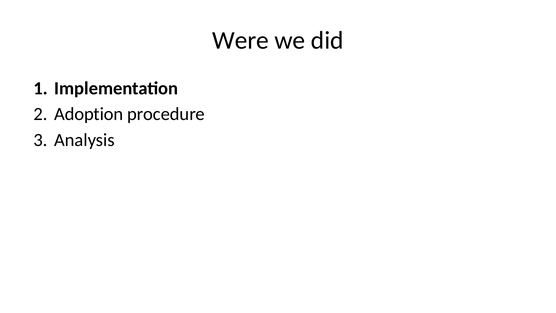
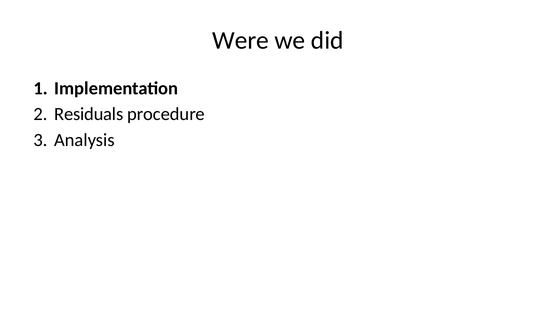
Adoption: Adoption -> Residuals
